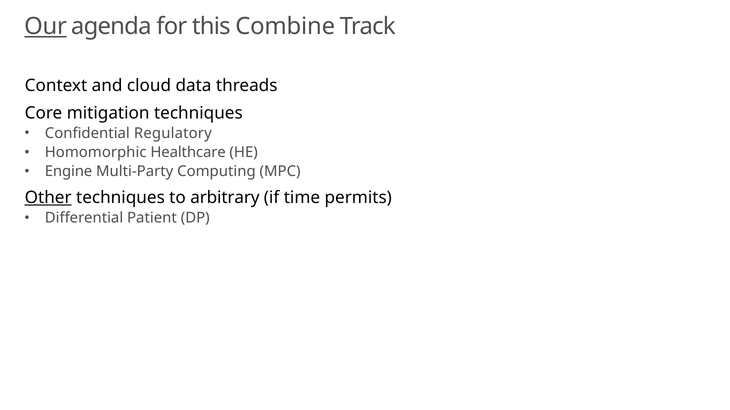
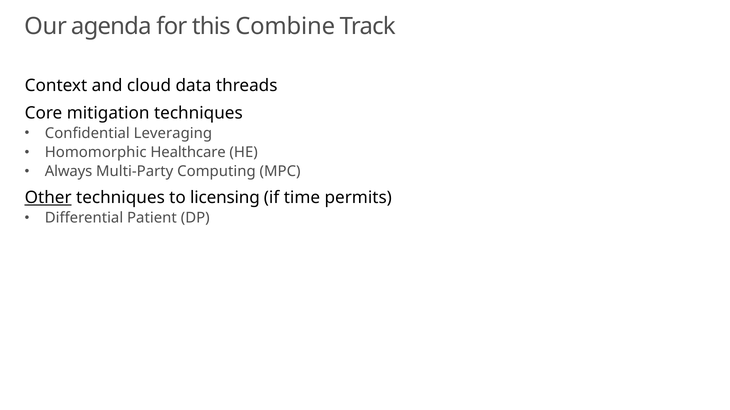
Our underline: present -> none
Regulatory: Regulatory -> Leveraging
Engine: Engine -> Always
arbitrary: arbitrary -> licensing
